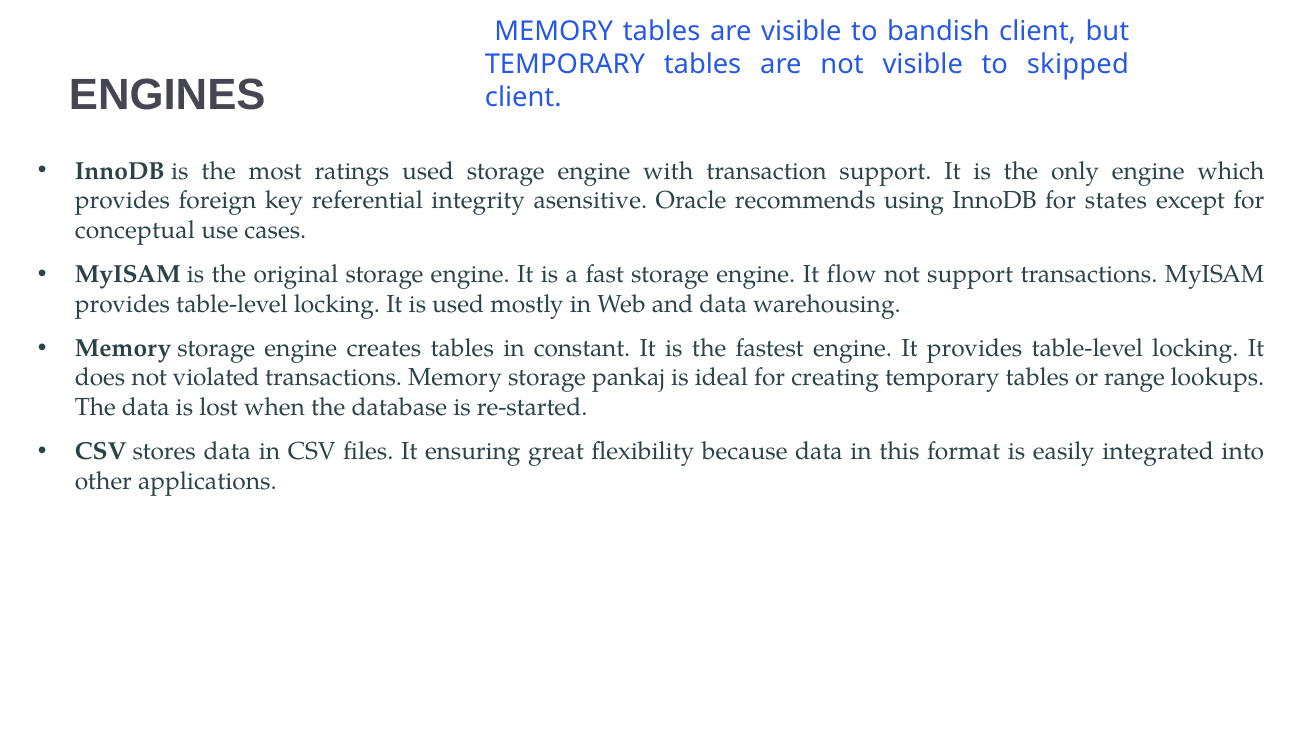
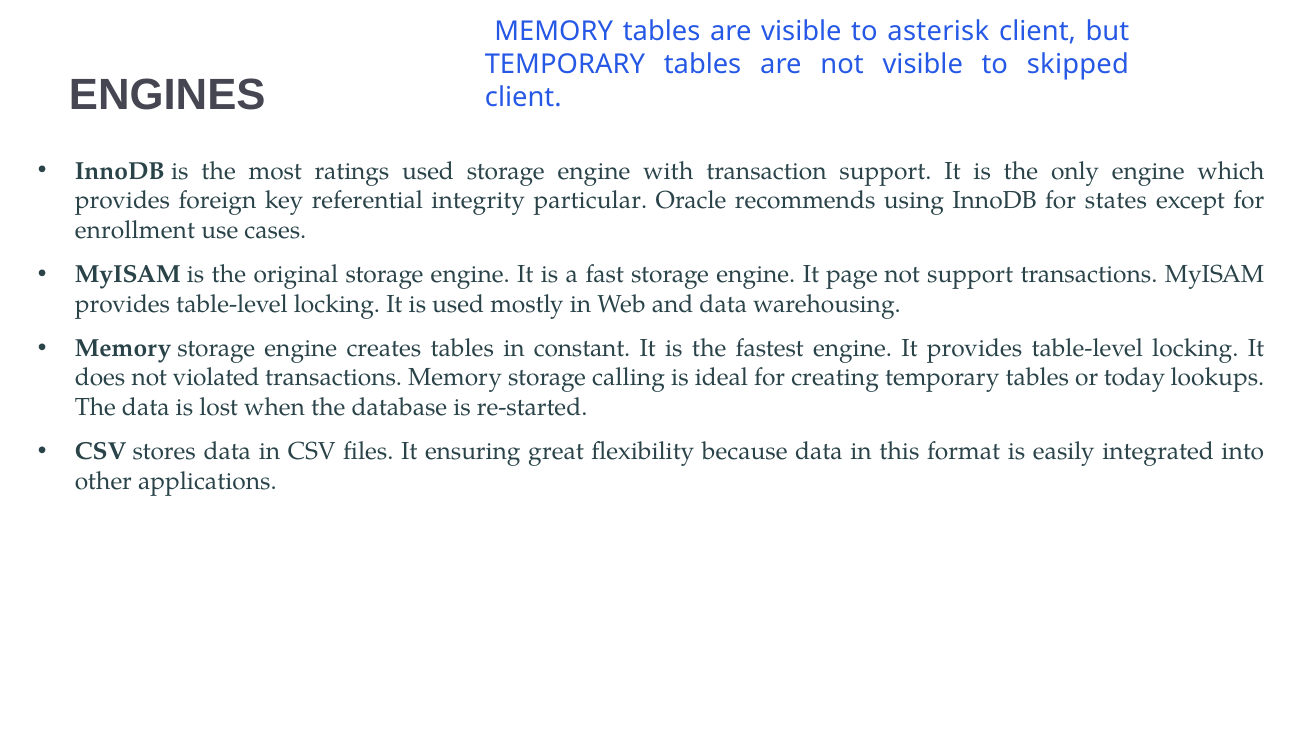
bandish: bandish -> asterisk
asensitive: asensitive -> particular
conceptual: conceptual -> enrollment
flow: flow -> page
pankaj: pankaj -> calling
range: range -> today
